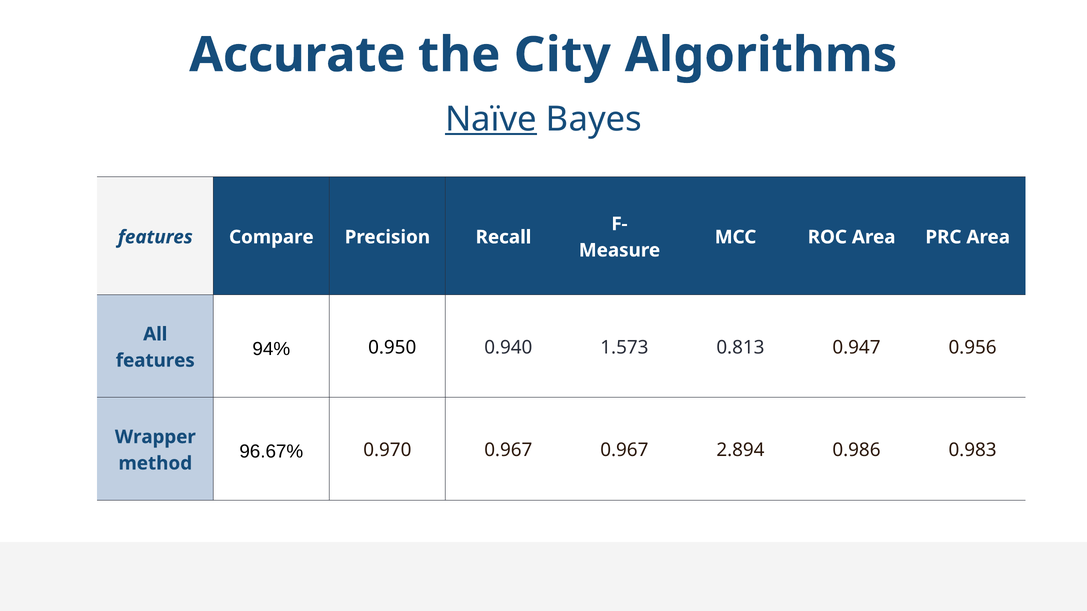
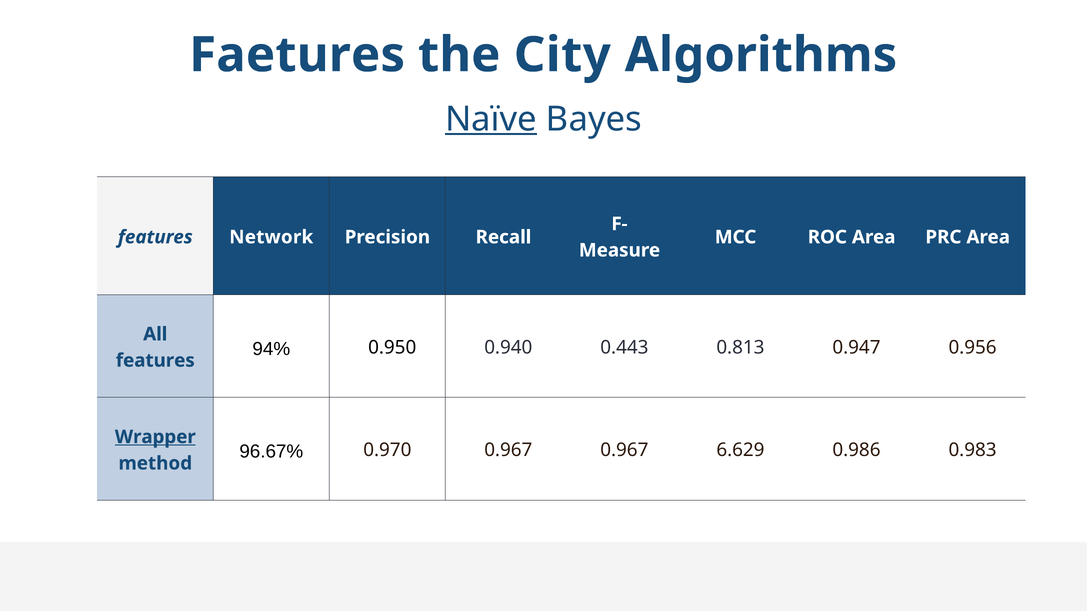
Accurate: Accurate -> Faetures
Compare: Compare -> Network
1.573: 1.573 -> 0.443
Wrapper underline: none -> present
2.894: 2.894 -> 6.629
